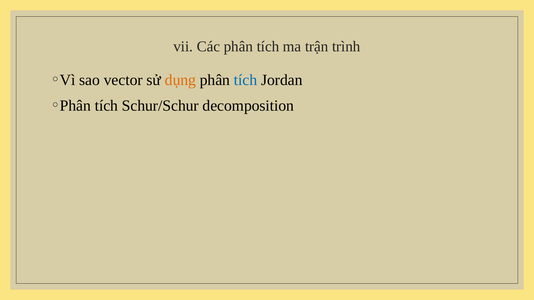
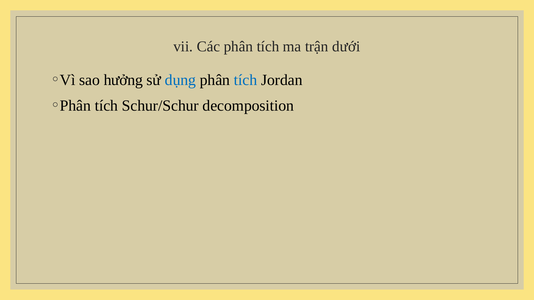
trình: trình -> dưới
vector: vector -> hưởng
dụng colour: orange -> blue
